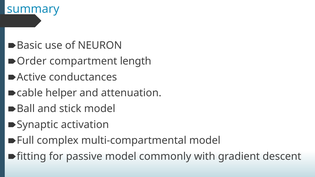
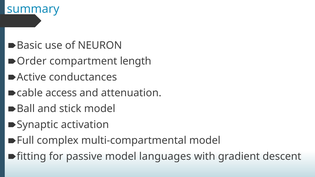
helper: helper -> access
commonly: commonly -> languages
